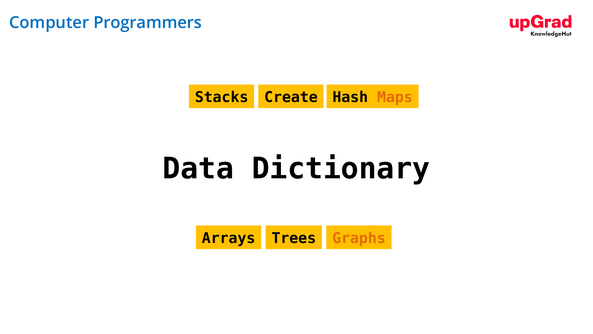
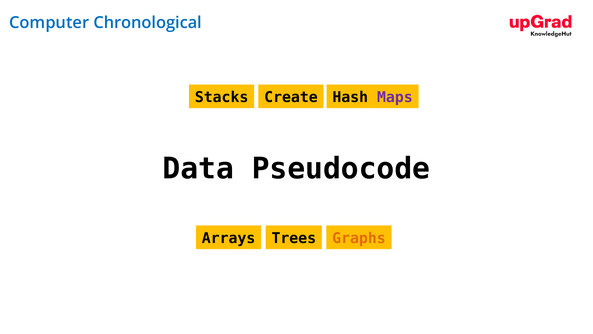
Programmers: Programmers -> Chronological
Maps colour: orange -> purple
Dictionary: Dictionary -> Pseudocode
